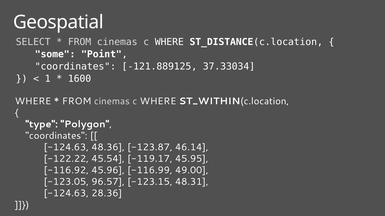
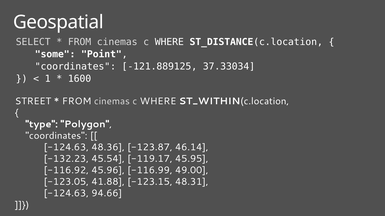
WHERE at (33, 101): WHERE -> STREET
-122.22: -122.22 -> -132.23
96.57: 96.57 -> 41.88
28.36: 28.36 -> 94.66
